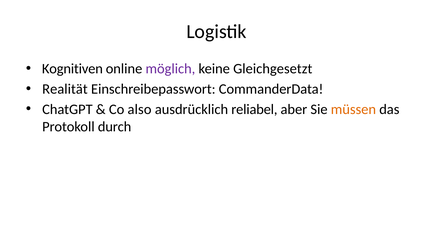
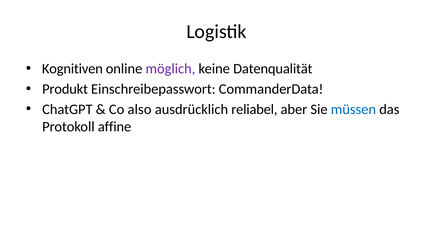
Gleichgesetzt: Gleichgesetzt -> Datenqualität
Realität: Realität -> Produkt
müssen colour: orange -> blue
durch: durch -> affine
